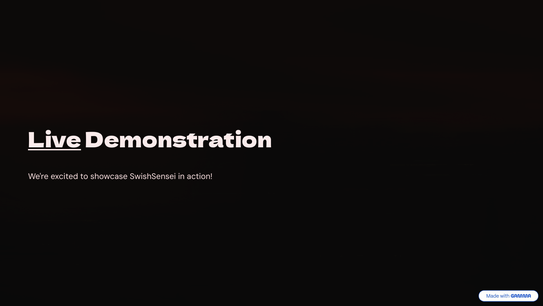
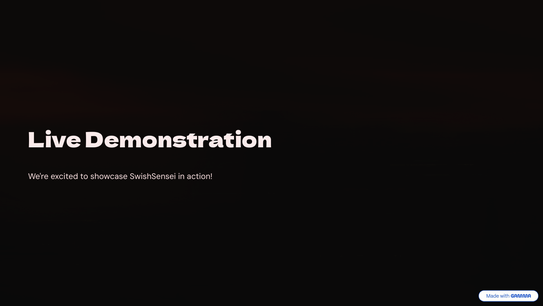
Live underline: present -> none
